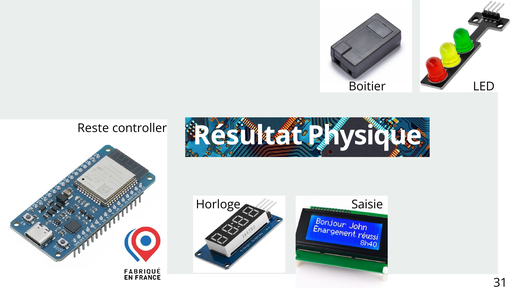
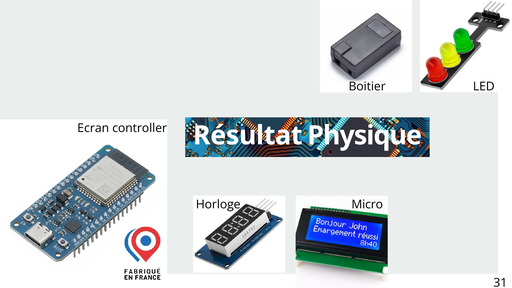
Reste: Reste -> Ecran
Saisie: Saisie -> Micro
